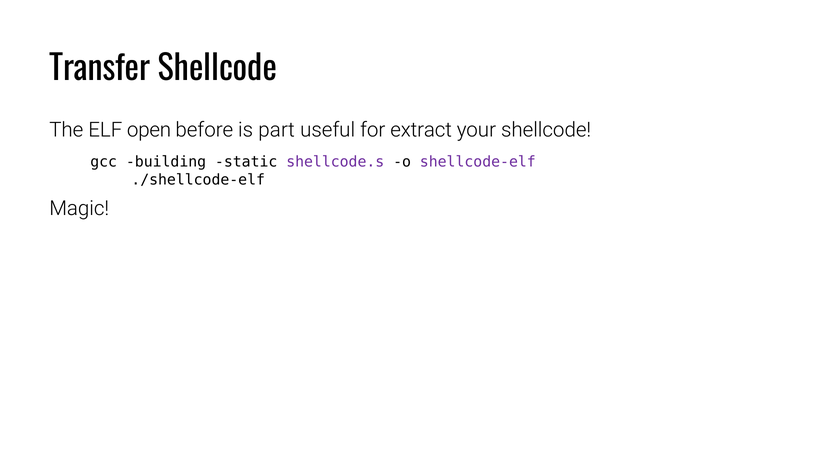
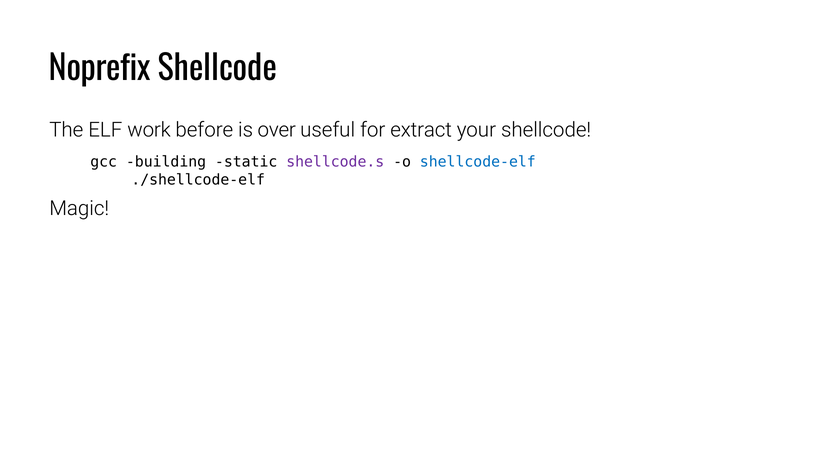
Transfer: Transfer -> Noprefix
open: open -> work
part: part -> over
shellcode-elf colour: purple -> blue
